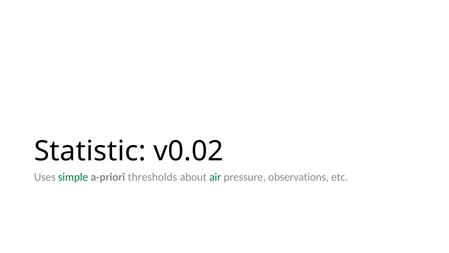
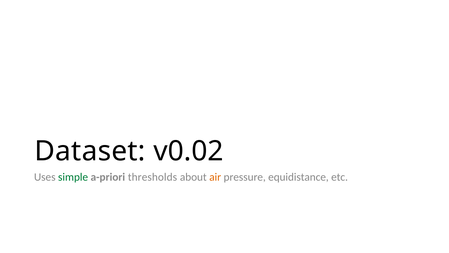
Statistic: Statistic -> Dataset
air colour: green -> orange
observations: observations -> equidistance
